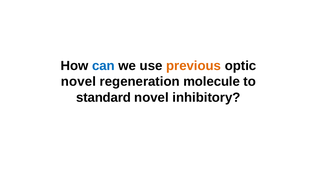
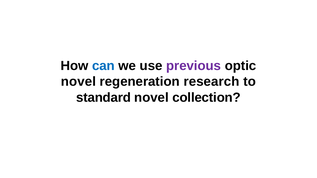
previous colour: orange -> purple
molecule: molecule -> research
inhibitory: inhibitory -> collection
